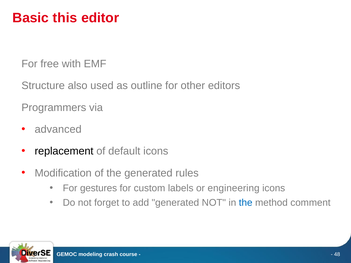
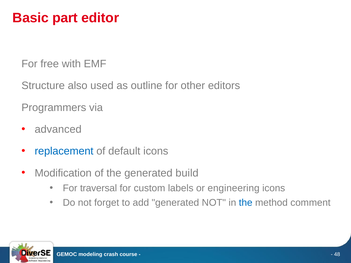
this: this -> part
replacement colour: black -> blue
rules: rules -> build
gestures: gestures -> traversal
